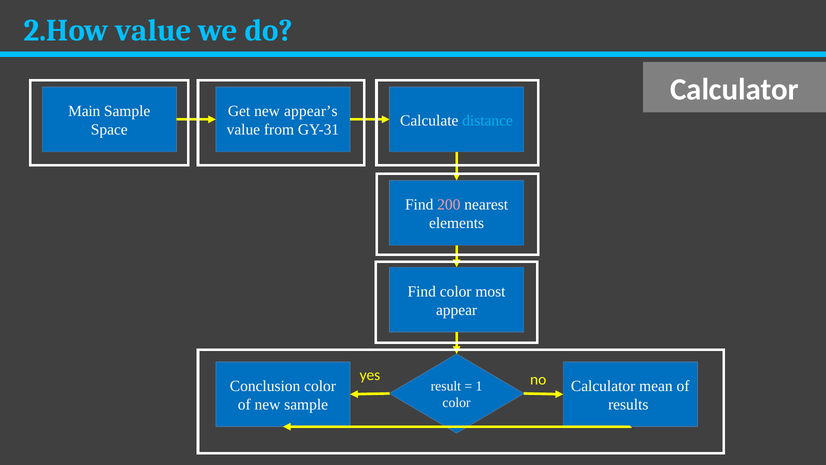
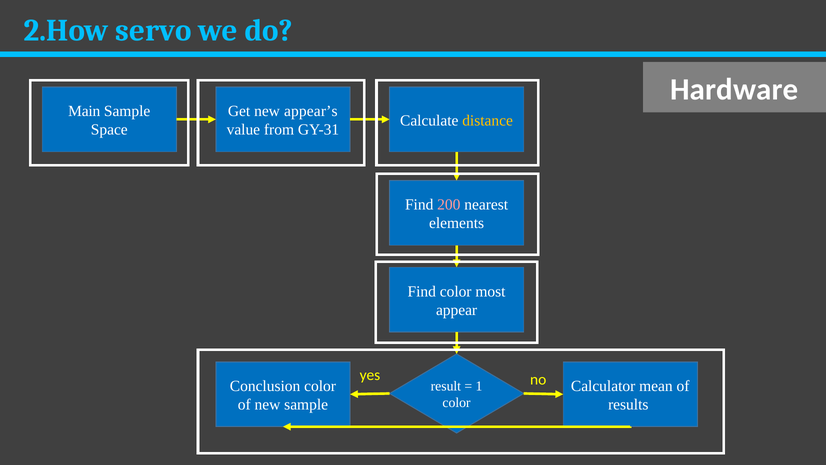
2.How value: value -> servo
Calculator at (735, 89): Calculator -> Hardware
distance colour: light blue -> yellow
